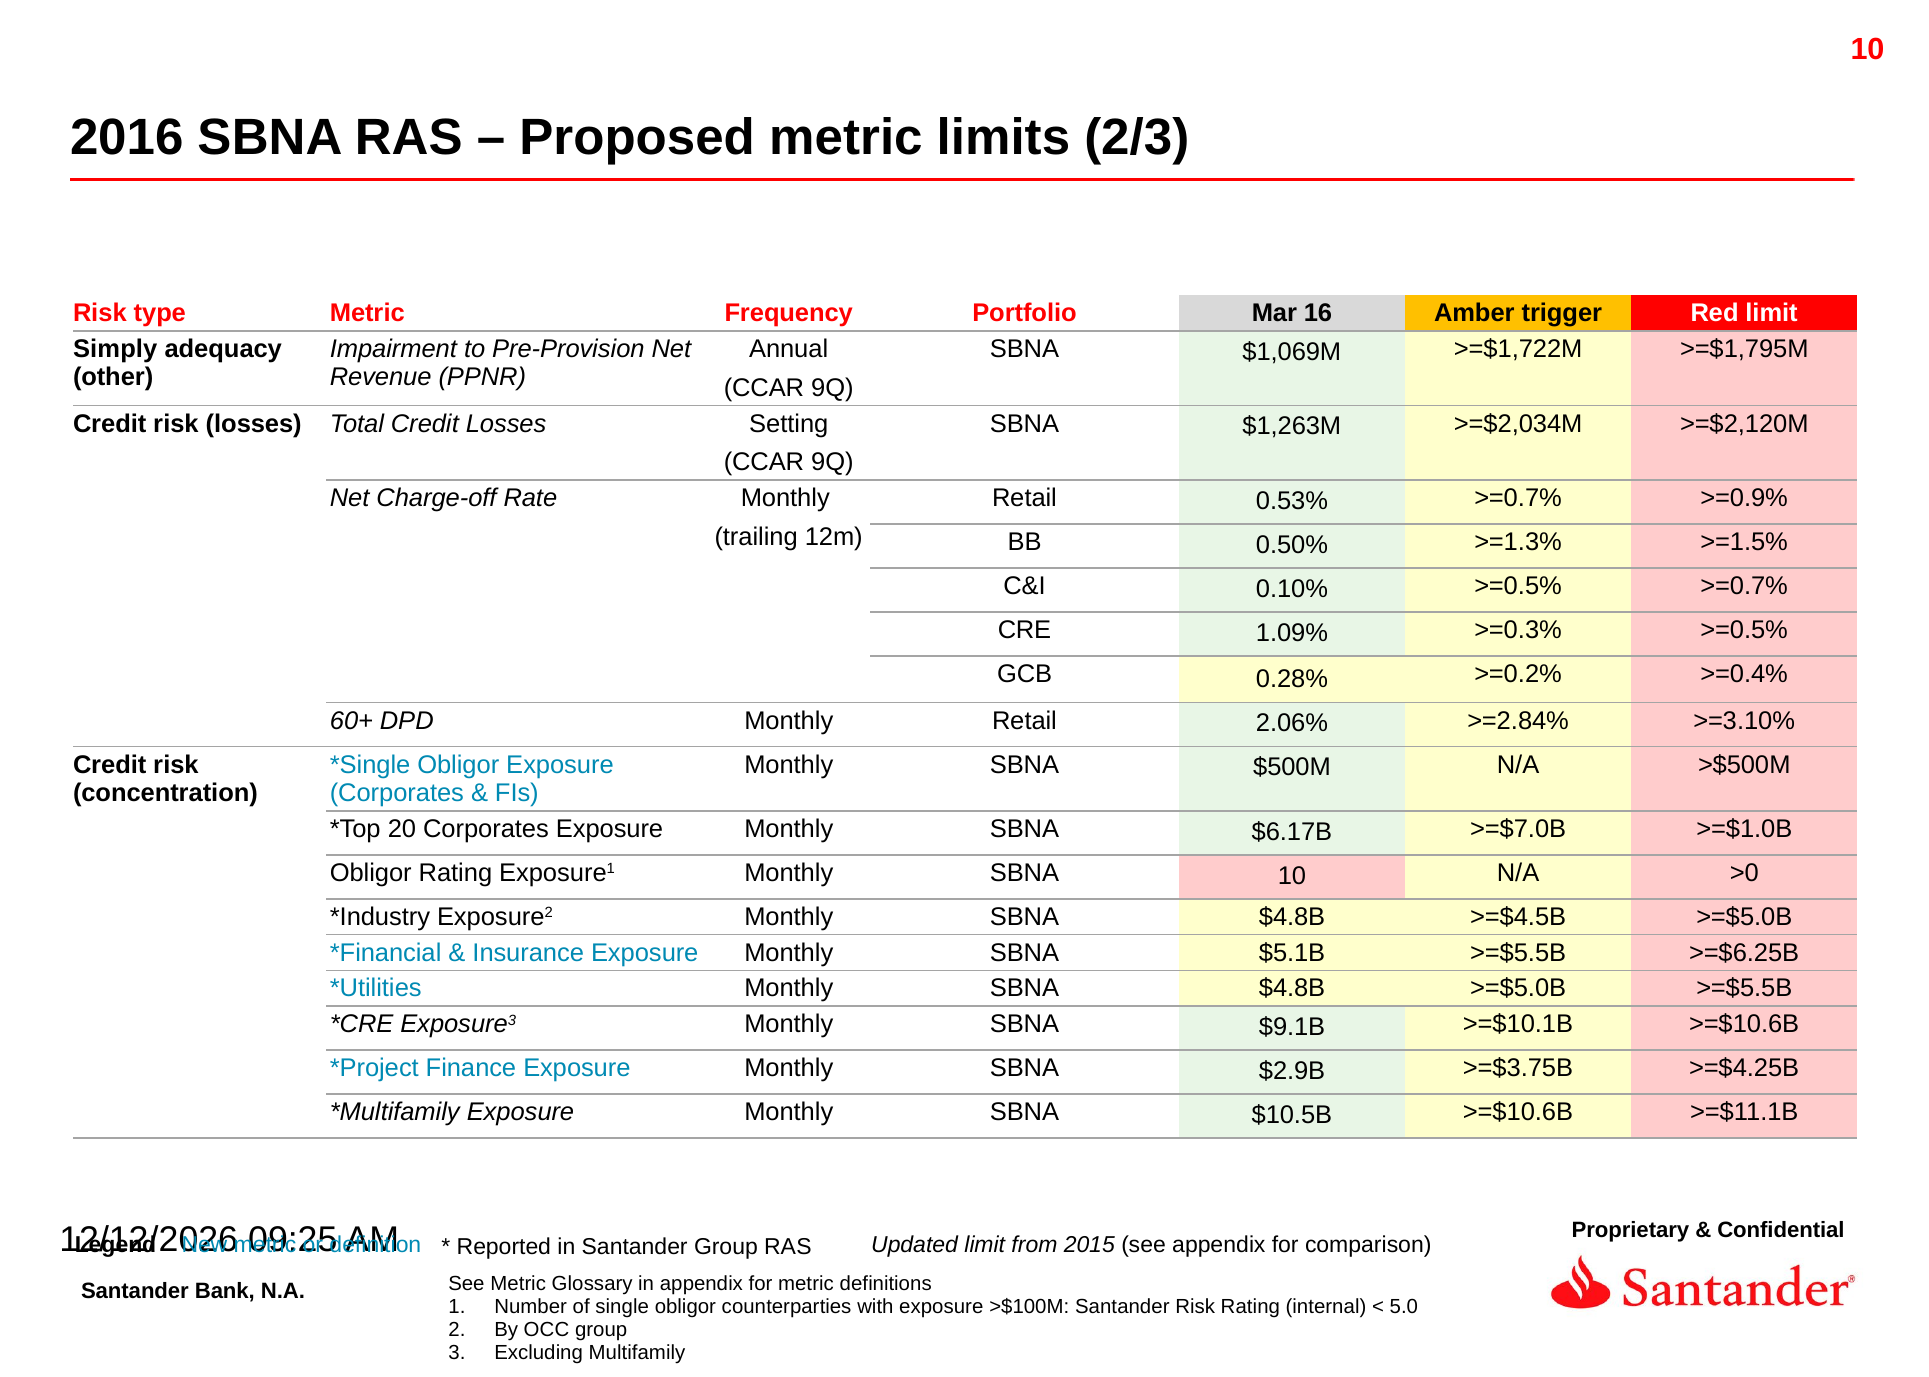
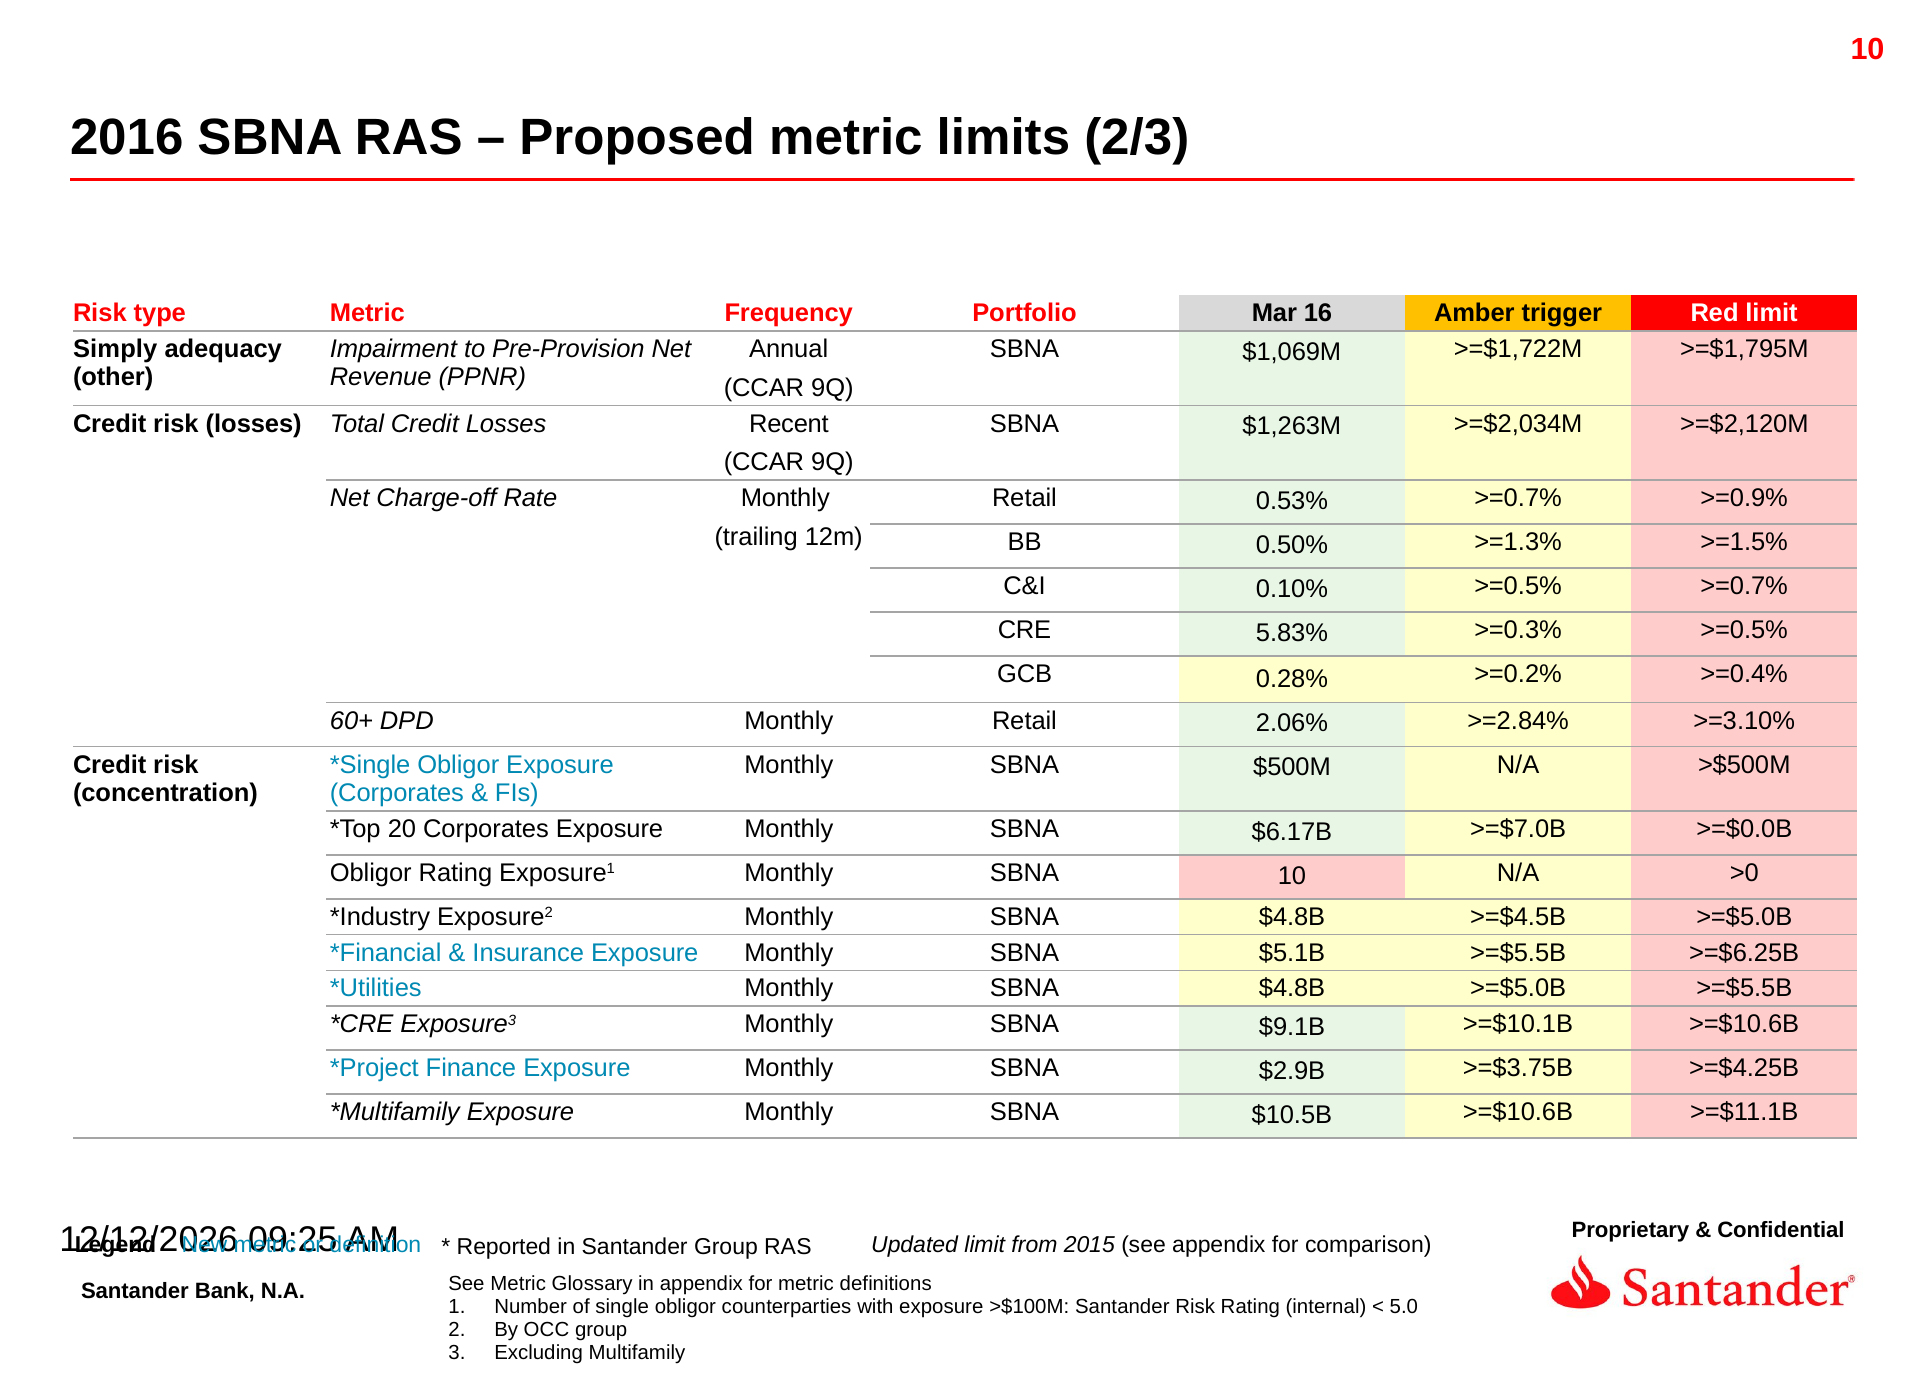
Setting: Setting -> Recent
1.09%: 1.09% -> 5.83%
>=$1.0B: >=$1.0B -> >=$0.0B
